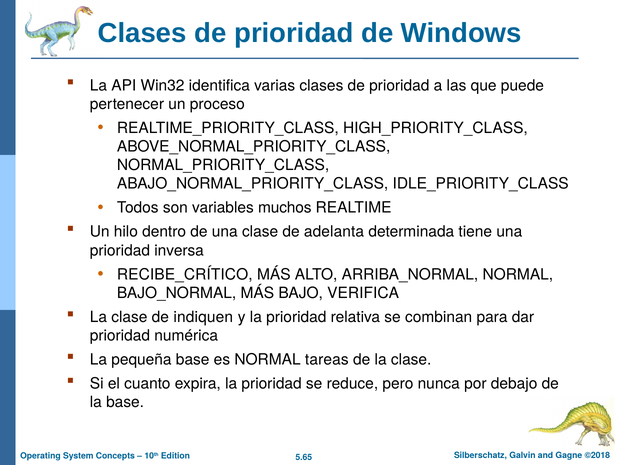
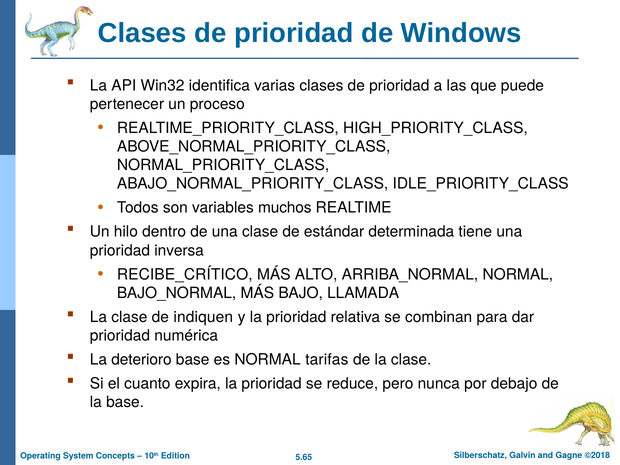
adelanta: adelanta -> estándar
VERIFICA: VERIFICA -> LLAMADA
pequeña: pequeña -> deterioro
tareas: tareas -> tarifas
